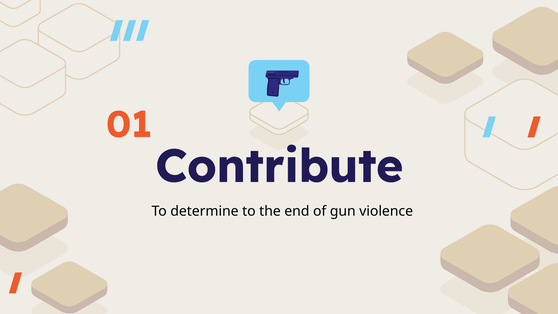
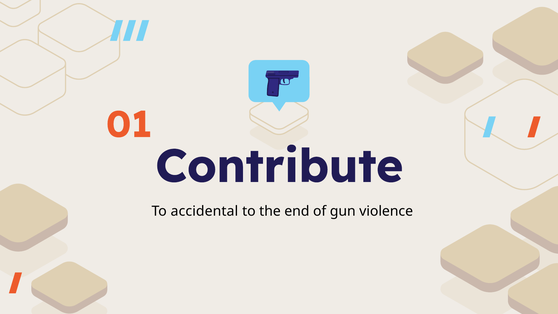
determine: determine -> accidental
